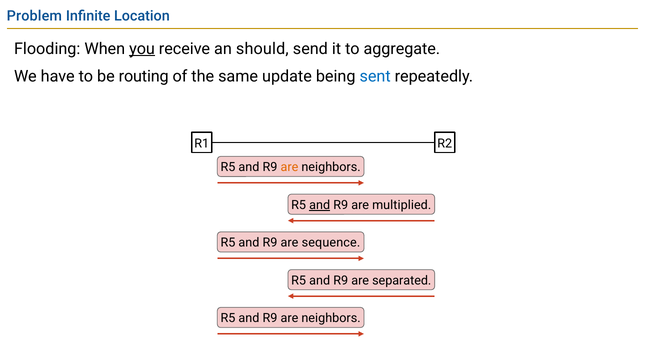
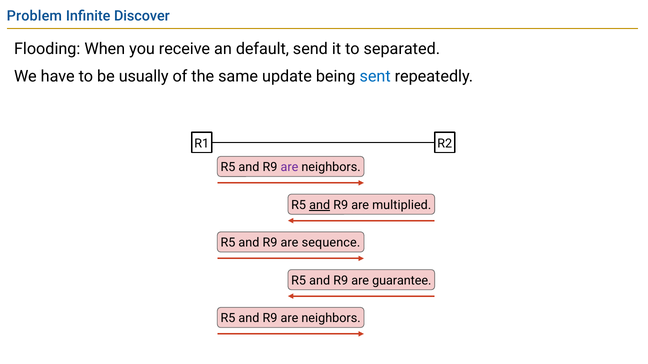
Location: Location -> Discover
you underline: present -> none
should: should -> default
aggregate: aggregate -> separated
routing: routing -> usually
are at (289, 168) colour: orange -> purple
separated: separated -> guarantee
